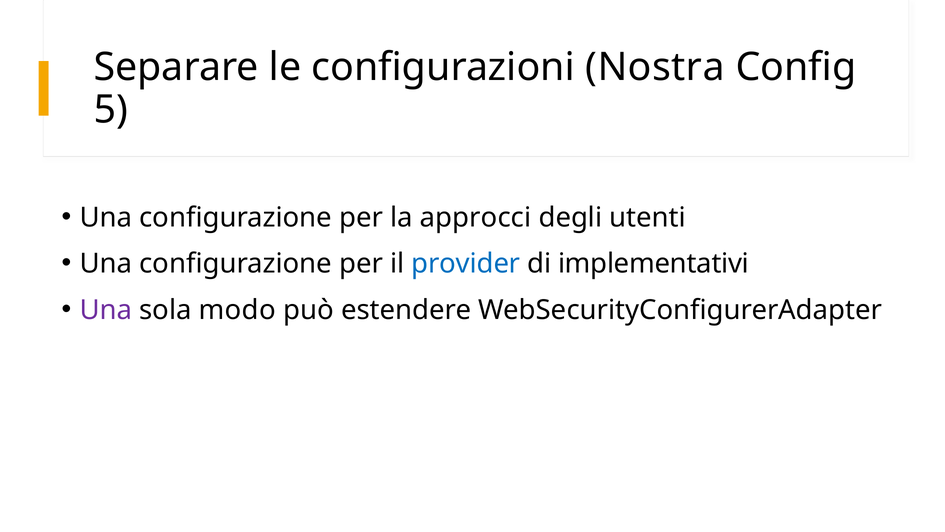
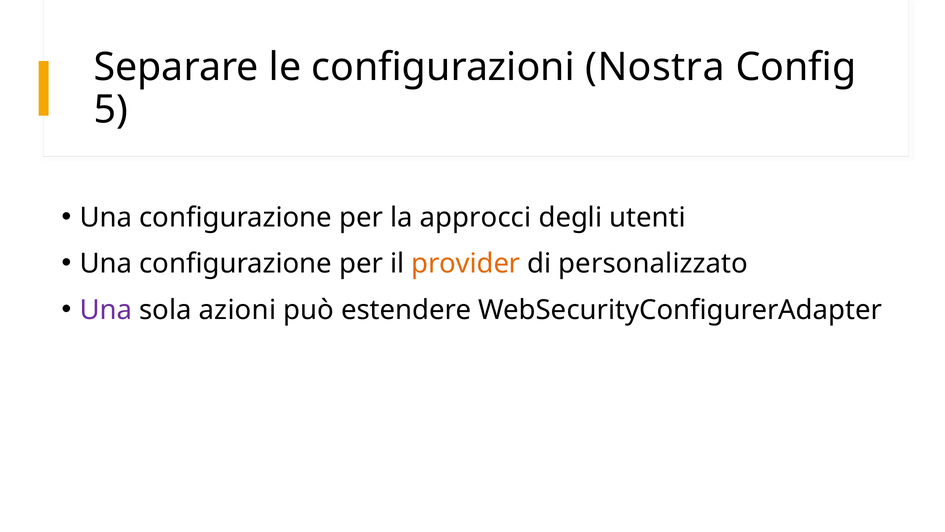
provider colour: blue -> orange
implementativi: implementativi -> personalizzato
modo: modo -> azioni
